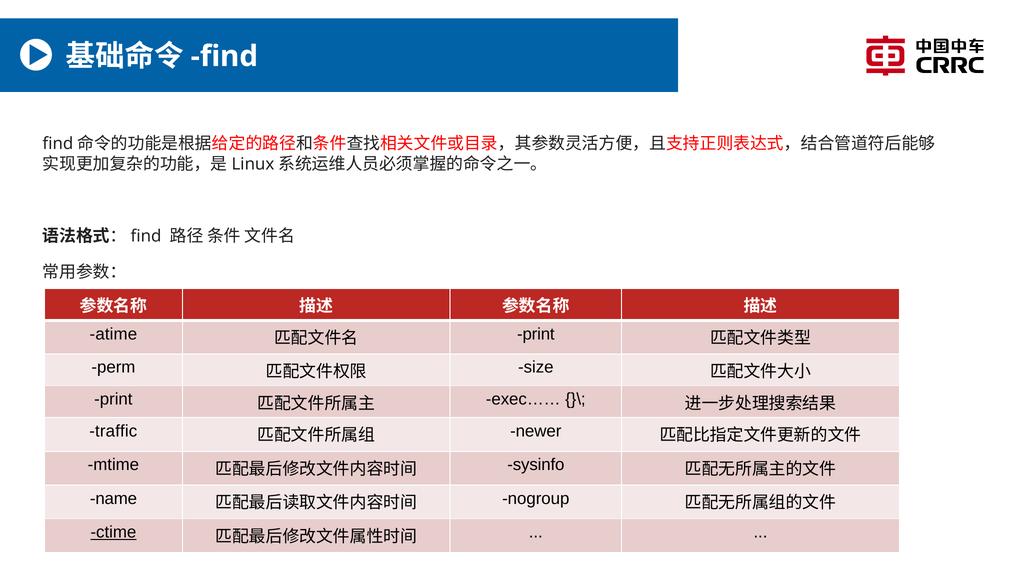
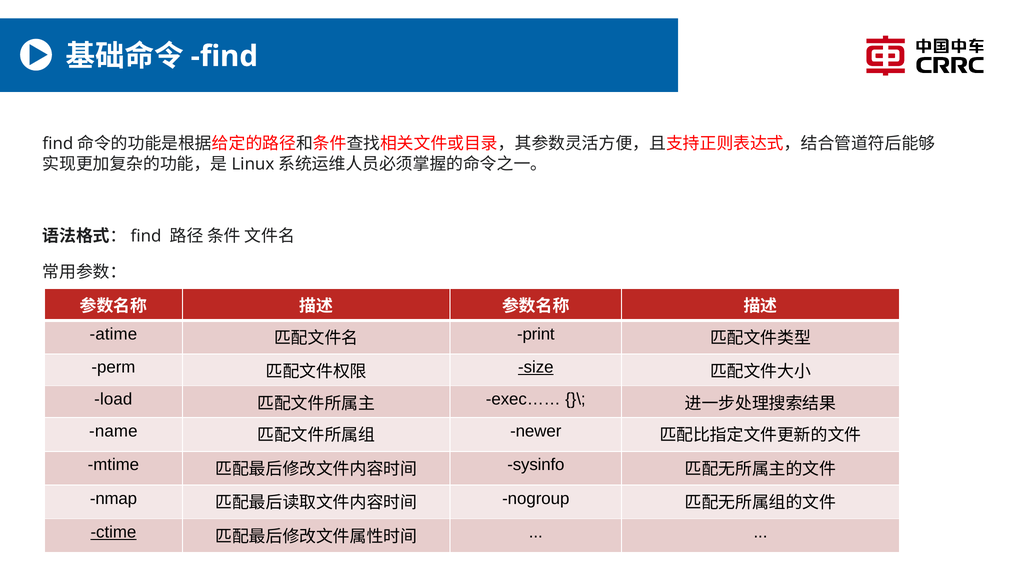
size underline: none -> present
print at (113, 399): print -> load
traffic: traffic -> name
name: name -> nmap
